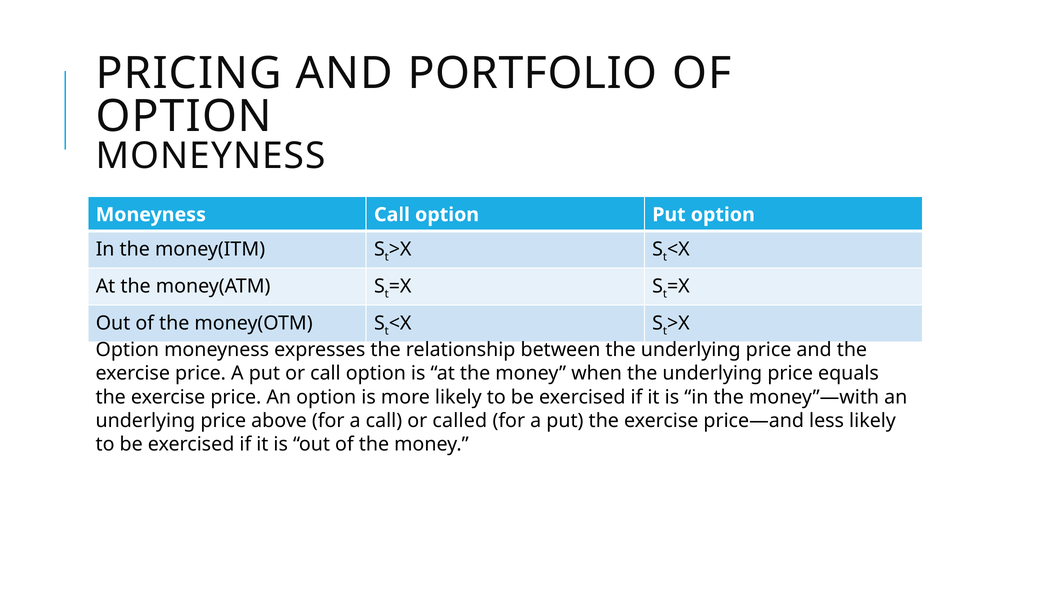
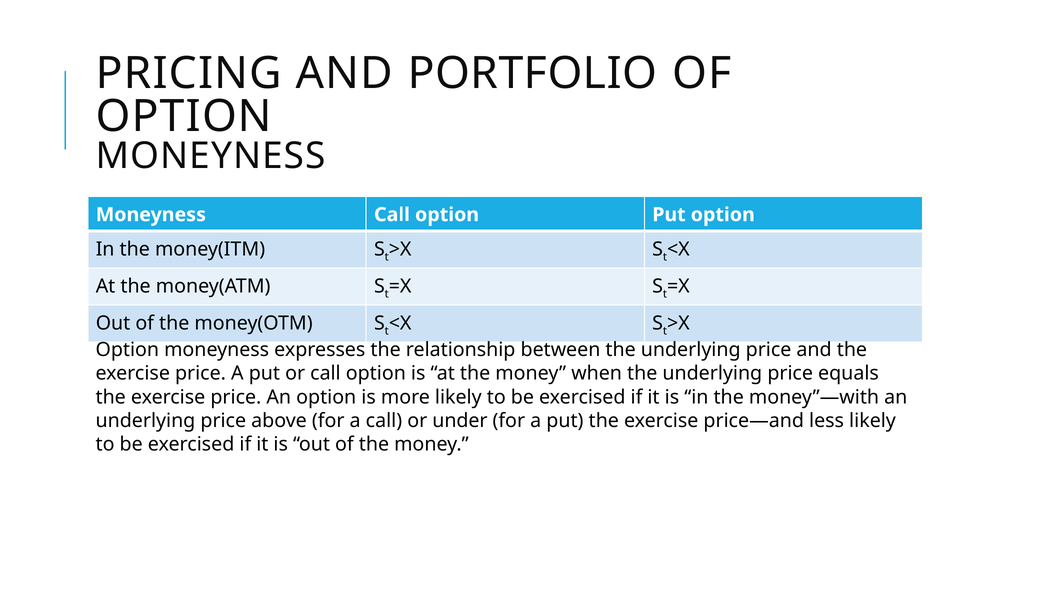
called: called -> under
